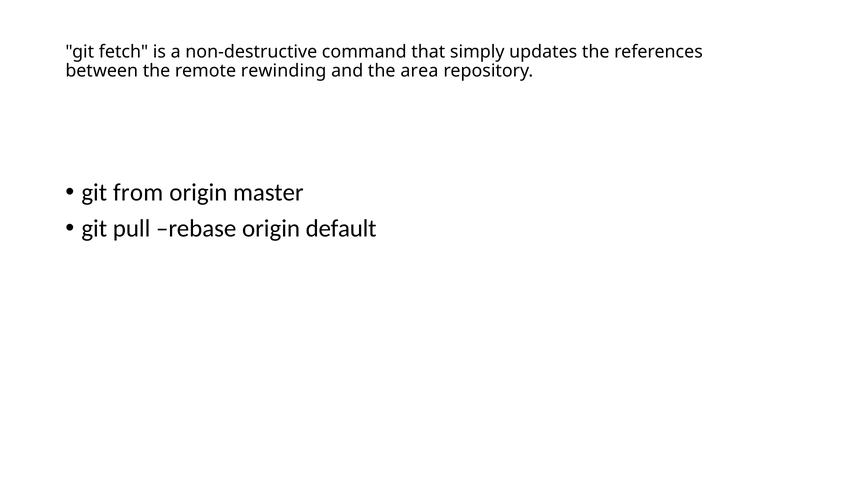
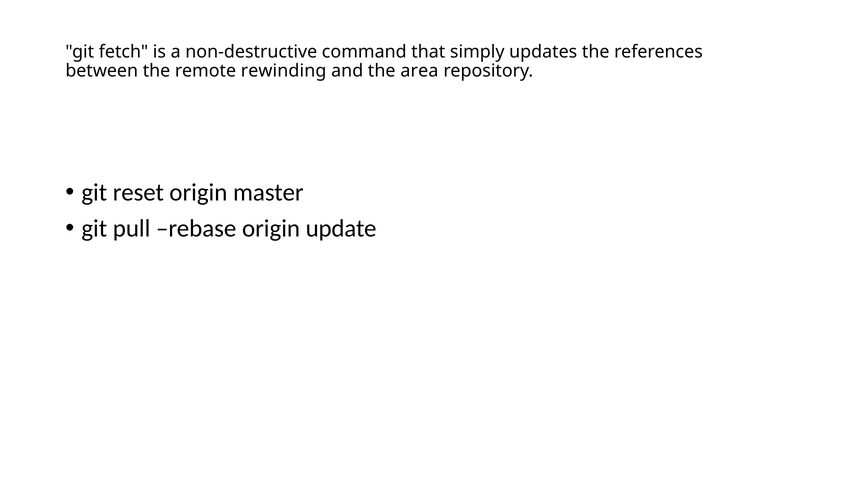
from: from -> reset
default: default -> update
